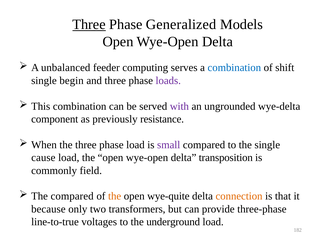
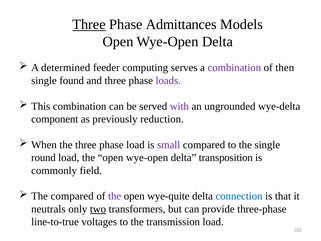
Generalized: Generalized -> Admittances
unbalanced: unbalanced -> determined
combination at (234, 68) colour: blue -> purple
shift: shift -> then
begin: begin -> found
resistance: resistance -> reduction
cause: cause -> round
the at (115, 196) colour: orange -> purple
connection colour: orange -> blue
because: because -> neutrals
two underline: none -> present
underground: underground -> transmission
